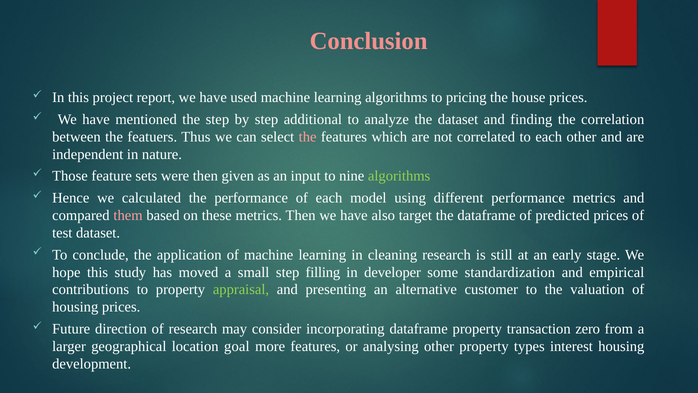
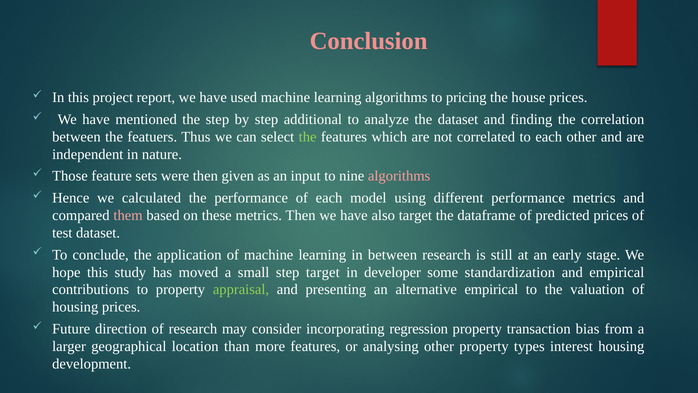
the at (308, 137) colour: pink -> light green
algorithms at (399, 176) colour: light green -> pink
in cleaning: cleaning -> between
step filling: filling -> target
alternative customer: customer -> empirical
incorporating dataframe: dataframe -> regression
zero: zero -> bias
goal: goal -> than
